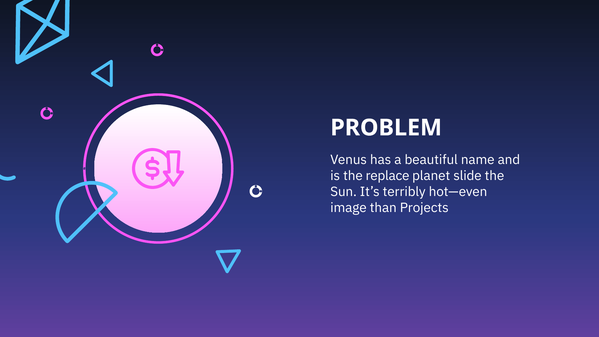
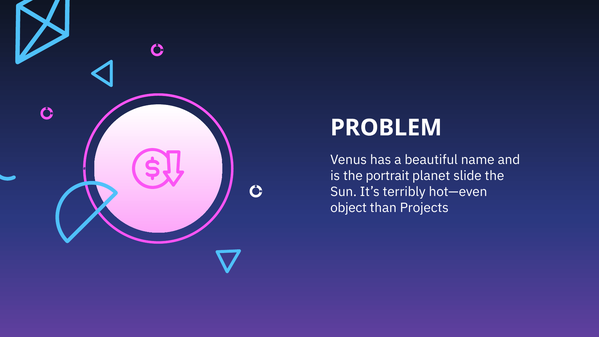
replace: replace -> portrait
image: image -> object
